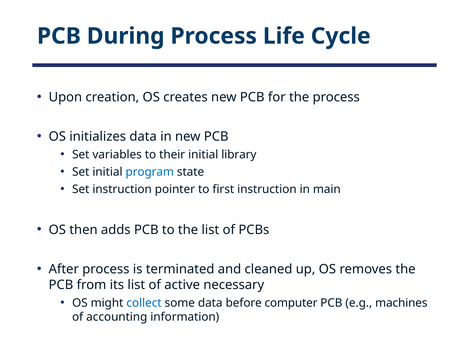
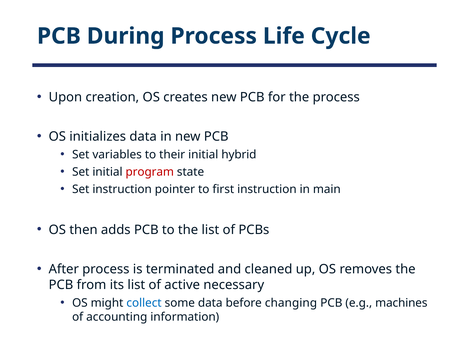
library: library -> hybrid
program colour: blue -> red
computer: computer -> changing
